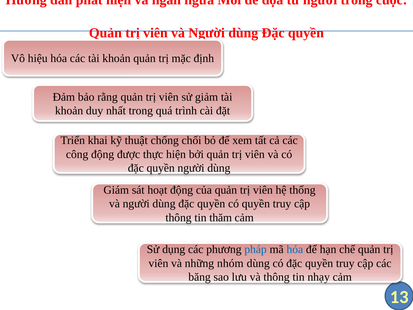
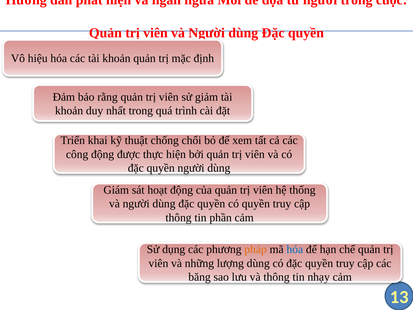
thăm: thăm -> phần
pháp colour: blue -> orange
nhóm: nhóm -> lượng
